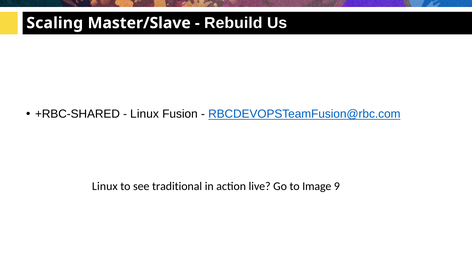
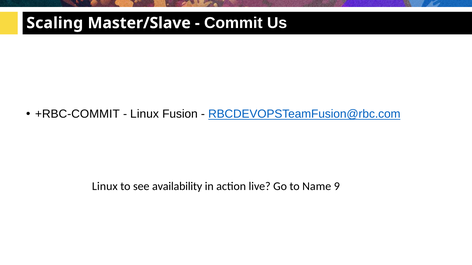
Rebuild: Rebuild -> Commit
+RBC-SHARED: +RBC-SHARED -> +RBC-COMMIT
traditional: traditional -> availability
Image: Image -> Name
